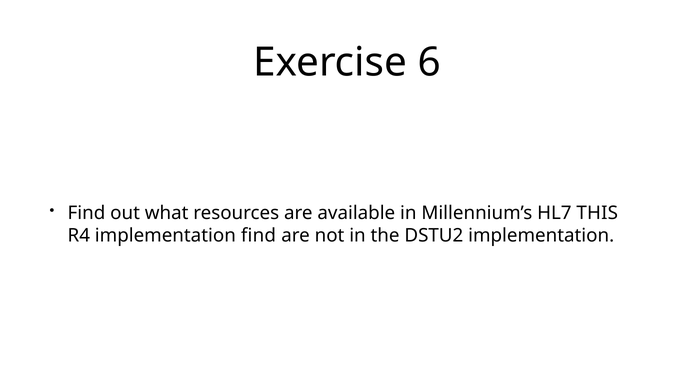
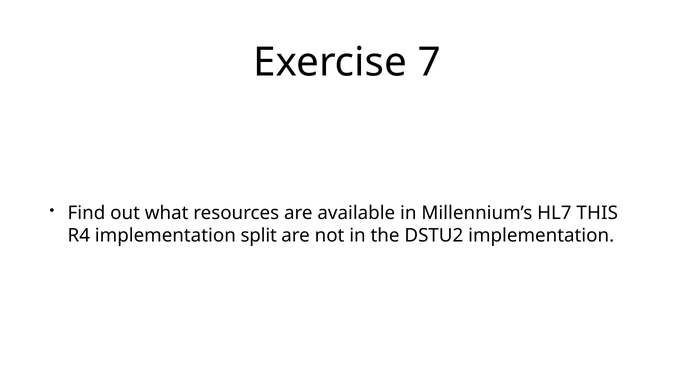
6: 6 -> 7
implementation find: find -> split
